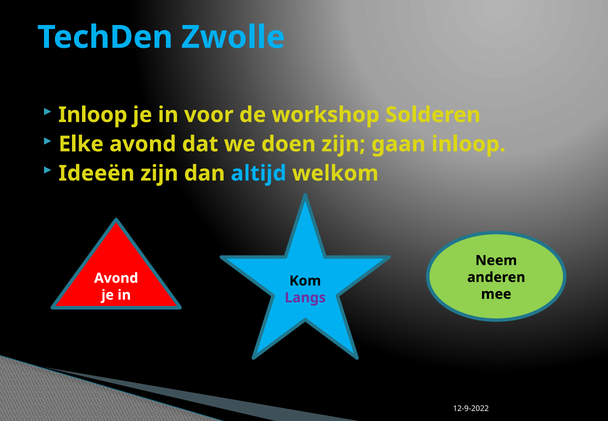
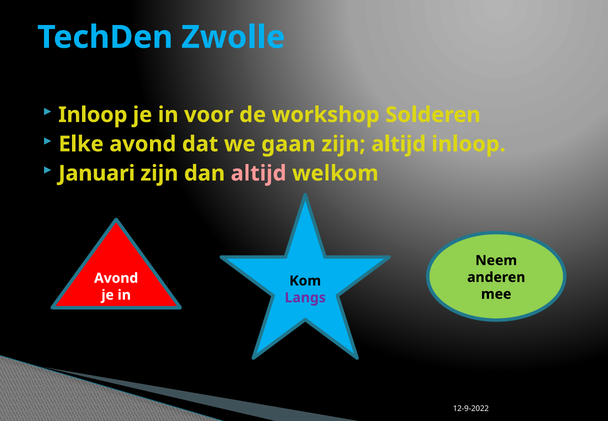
doen: doen -> gaan
zijn gaan: gaan -> altijd
Ideeën: Ideeën -> Januari
altijd at (259, 173) colour: light blue -> pink
